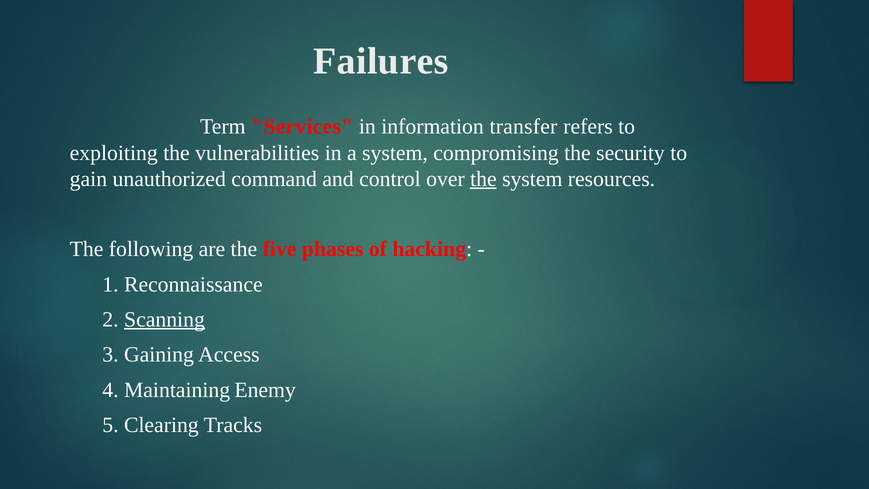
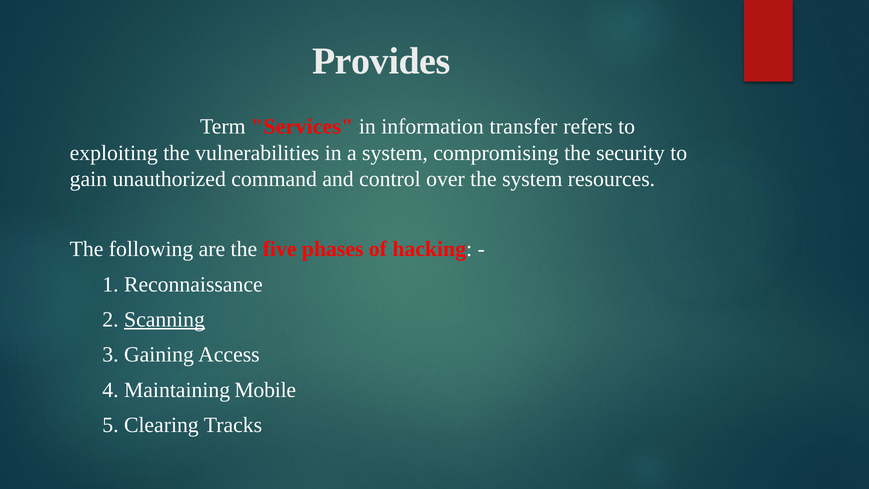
Failures: Failures -> Provides
the at (483, 179) underline: present -> none
Enemy: Enemy -> Mobile
